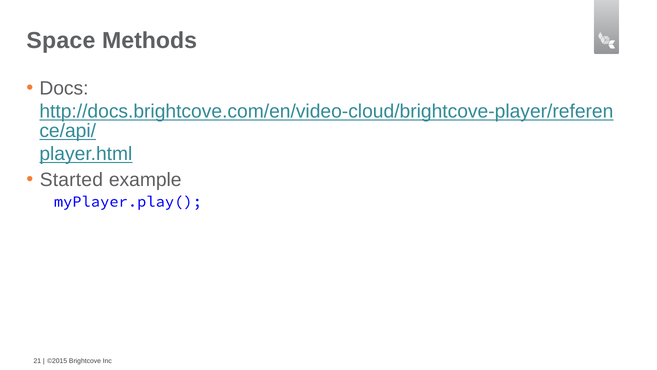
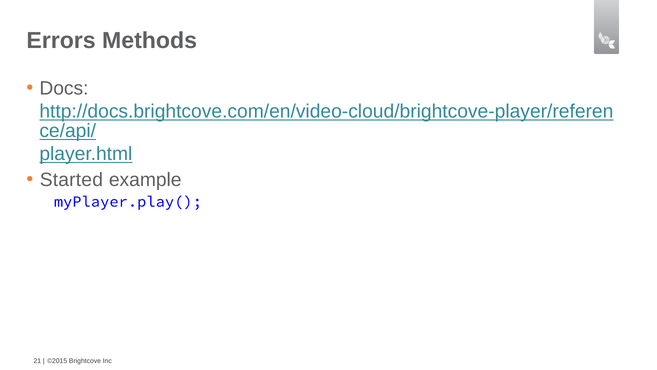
Space: Space -> Errors
